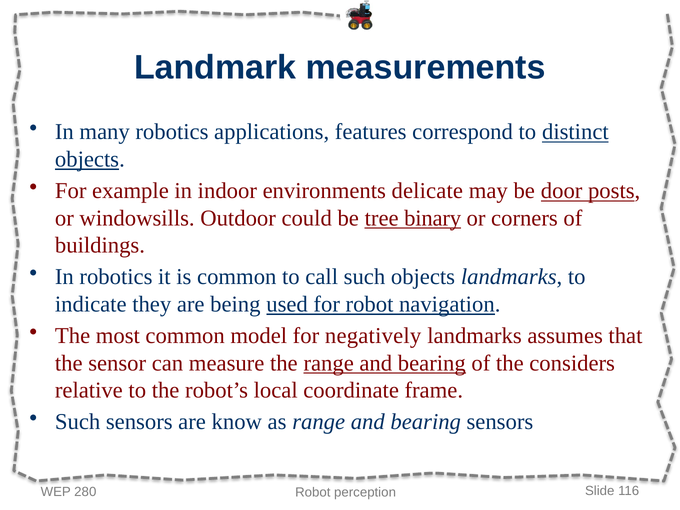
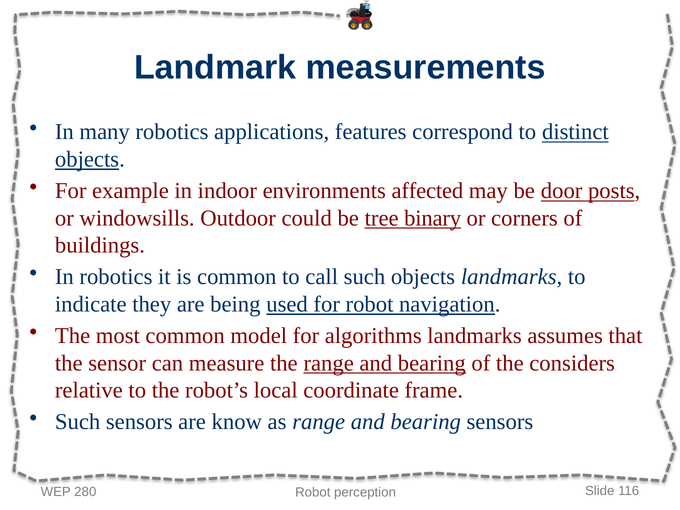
delicate: delicate -> affected
negatively: negatively -> algorithms
